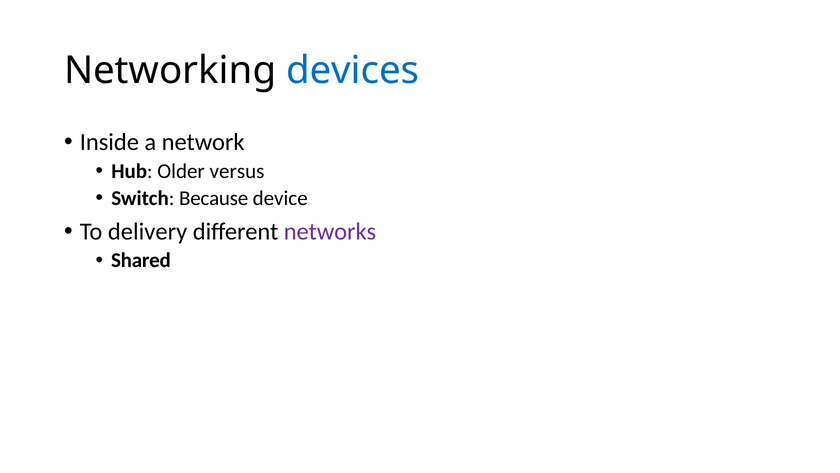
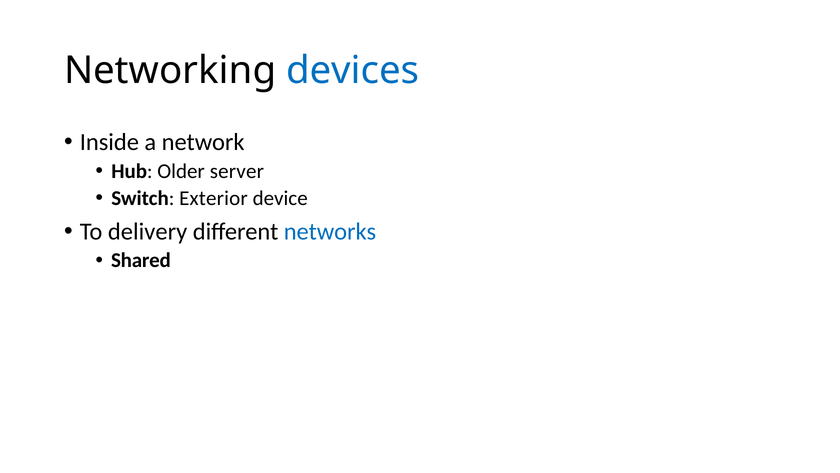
versus: versus -> server
Because: Because -> Exterior
networks colour: purple -> blue
